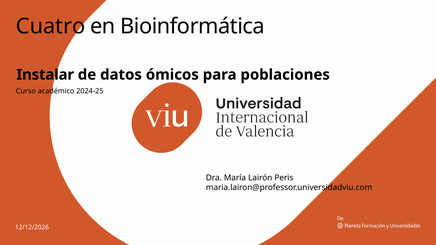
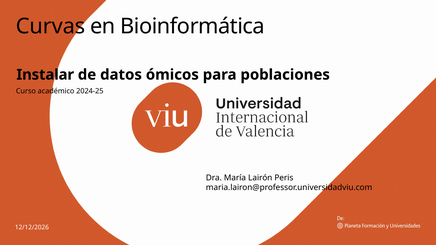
Cuatro: Cuatro -> Curvas
